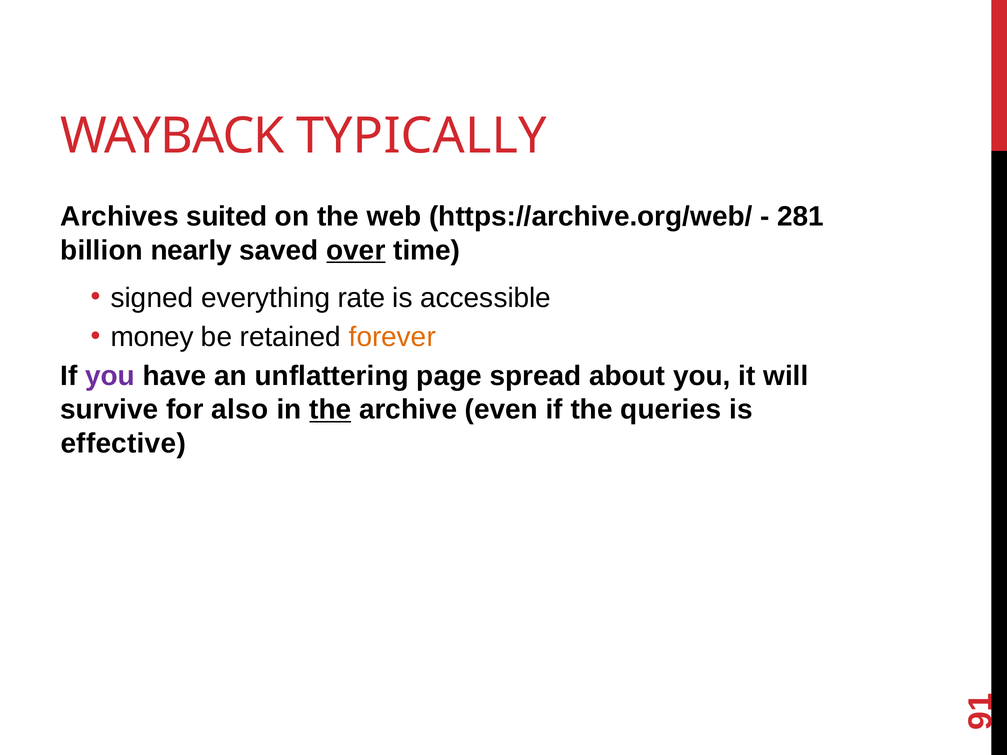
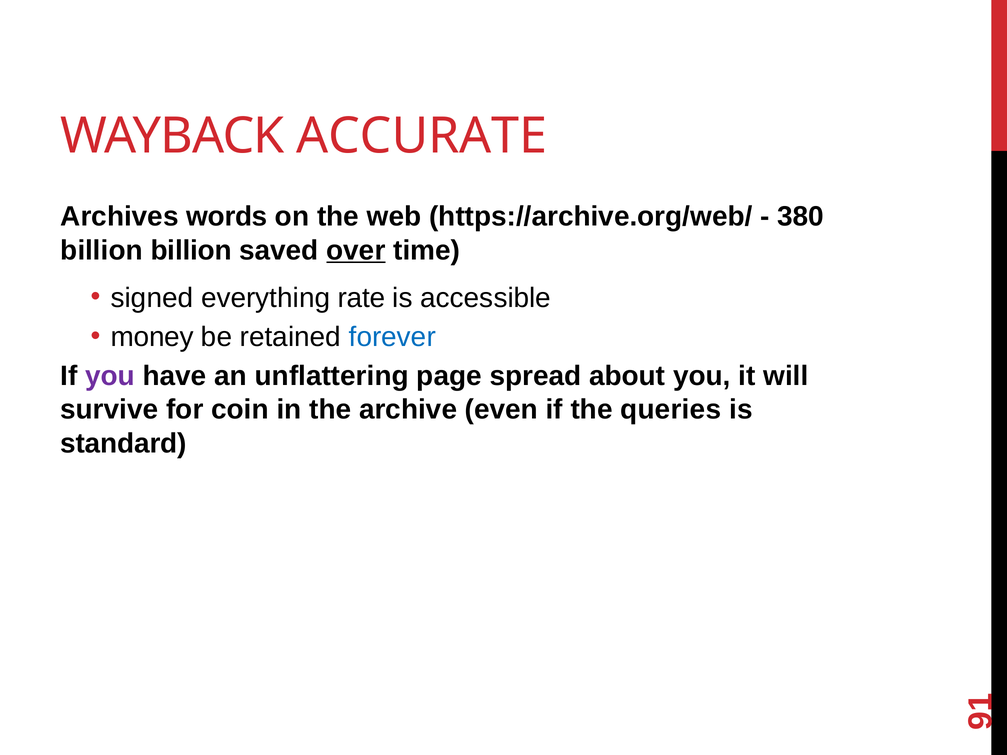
TYPICALLY: TYPICALLY -> ACCURATE
suited: suited -> words
281: 281 -> 380
billion nearly: nearly -> billion
forever colour: orange -> blue
also: also -> coin
the at (330, 410) underline: present -> none
effective: effective -> standard
